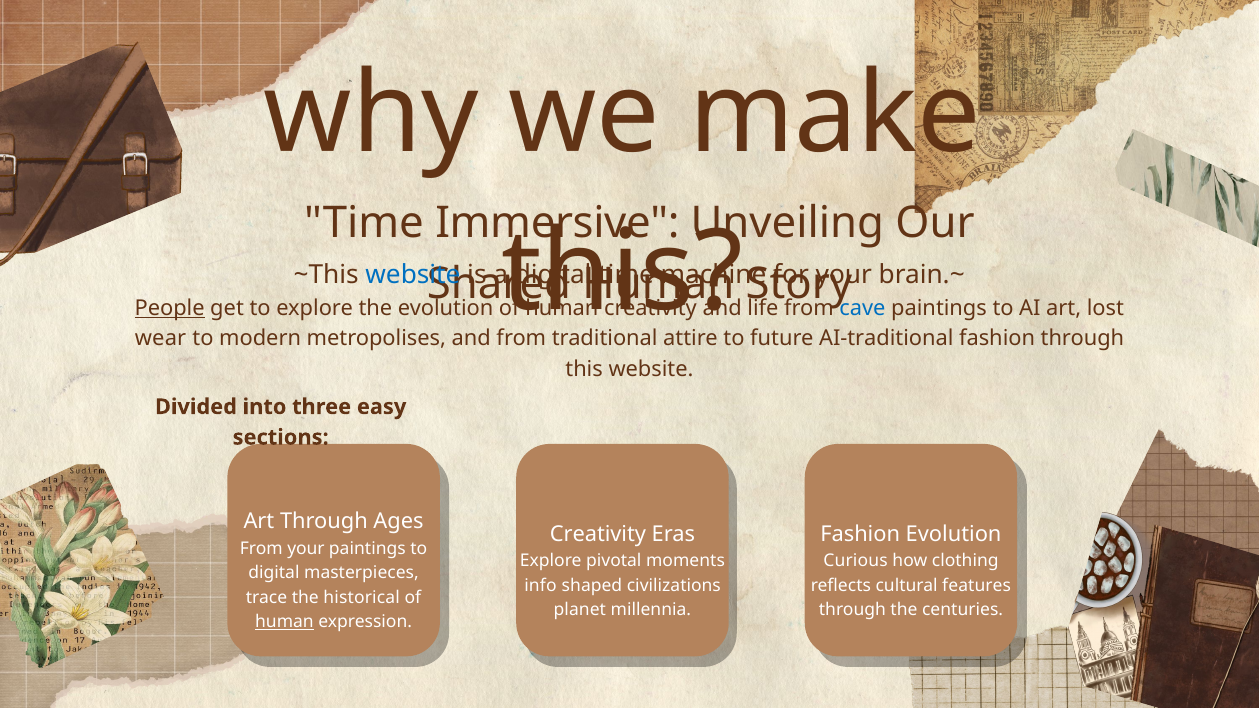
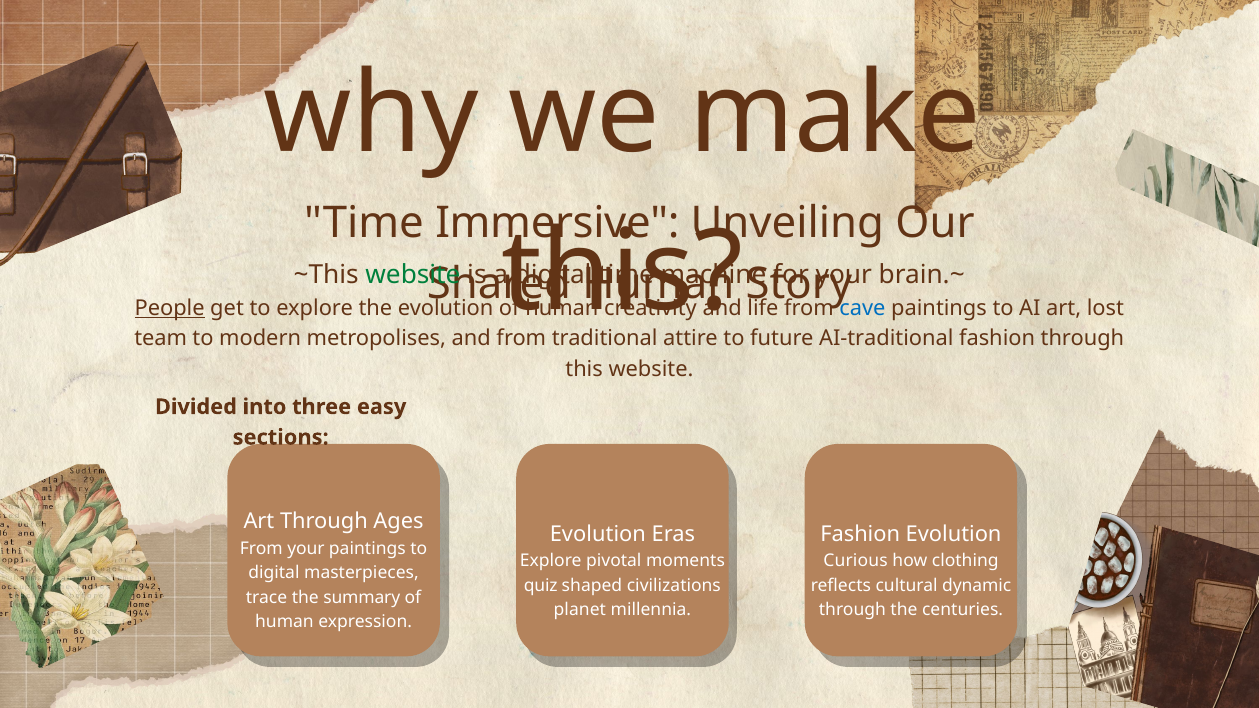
website at (413, 275) colour: blue -> green
wear: wear -> team
Creativity at (598, 534): Creativity -> Evolution
info: info -> quiz
features: features -> dynamic
historical: historical -> summary
human at (284, 622) underline: present -> none
